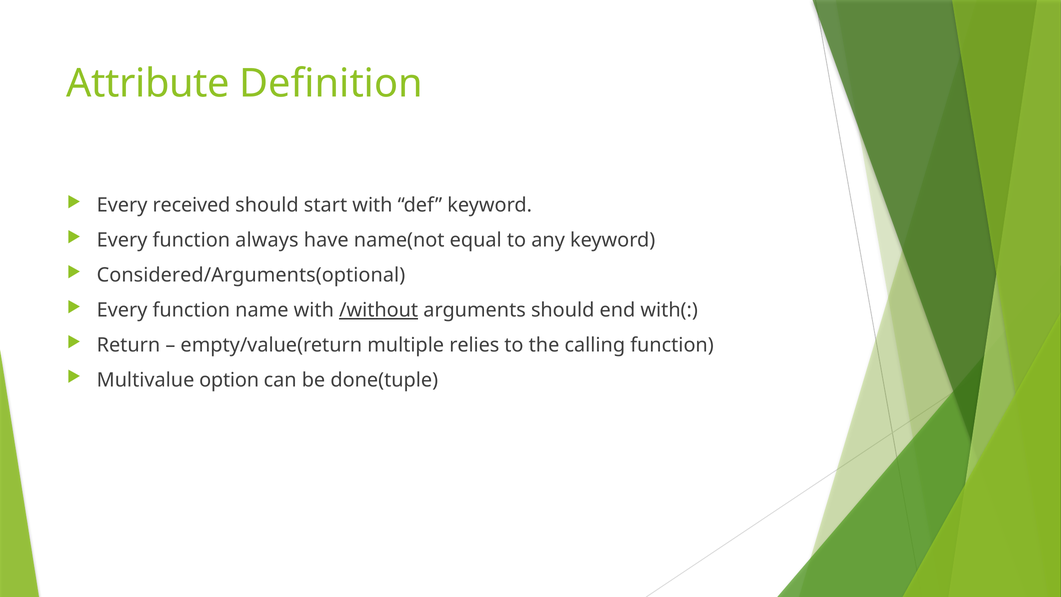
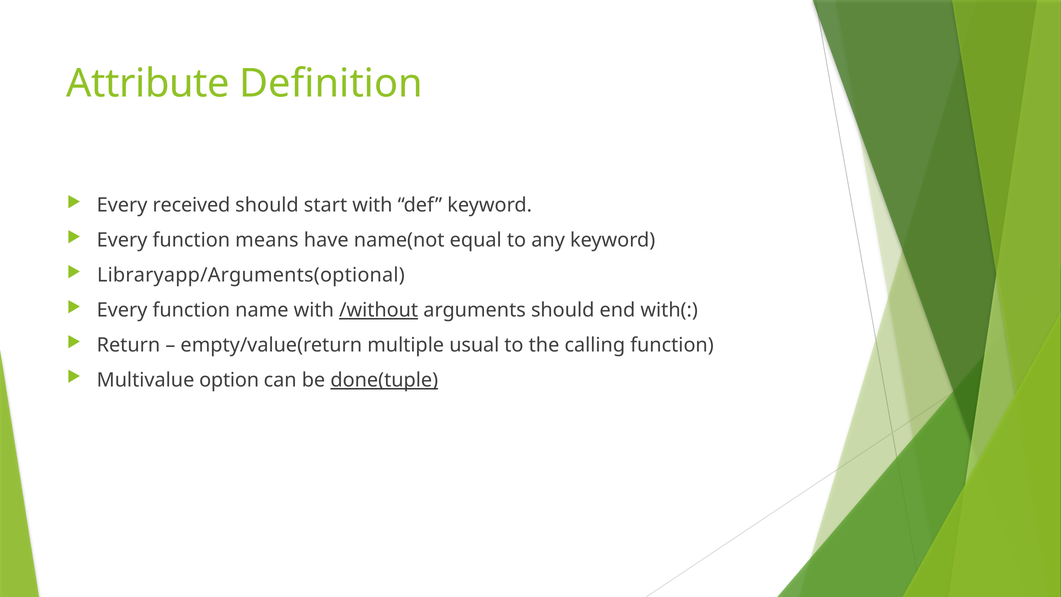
always: always -> means
Considered/Arguments(optional: Considered/Arguments(optional -> Libraryapp/Arguments(optional
relies: relies -> usual
done(tuple underline: none -> present
